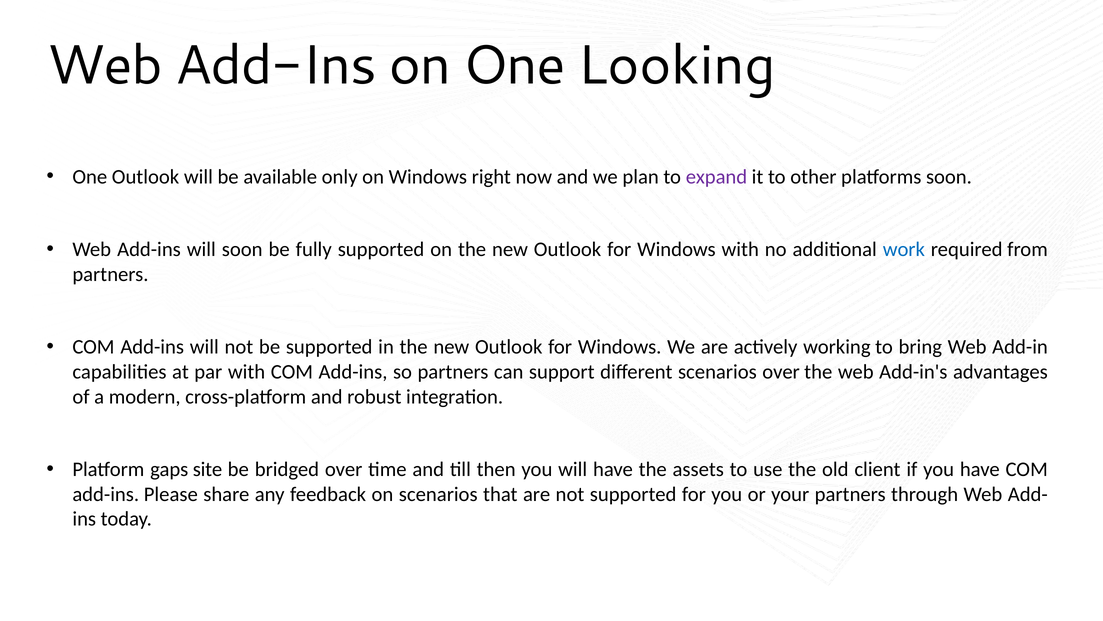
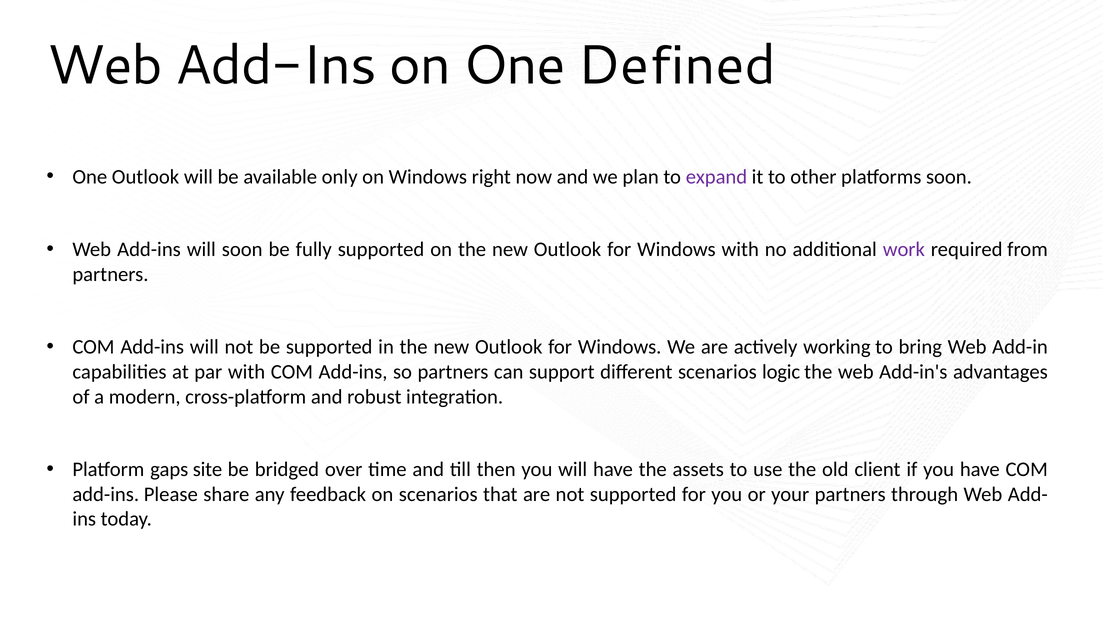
Looking: Looking -> Defined
work colour: blue -> purple
scenarios over: over -> logic
